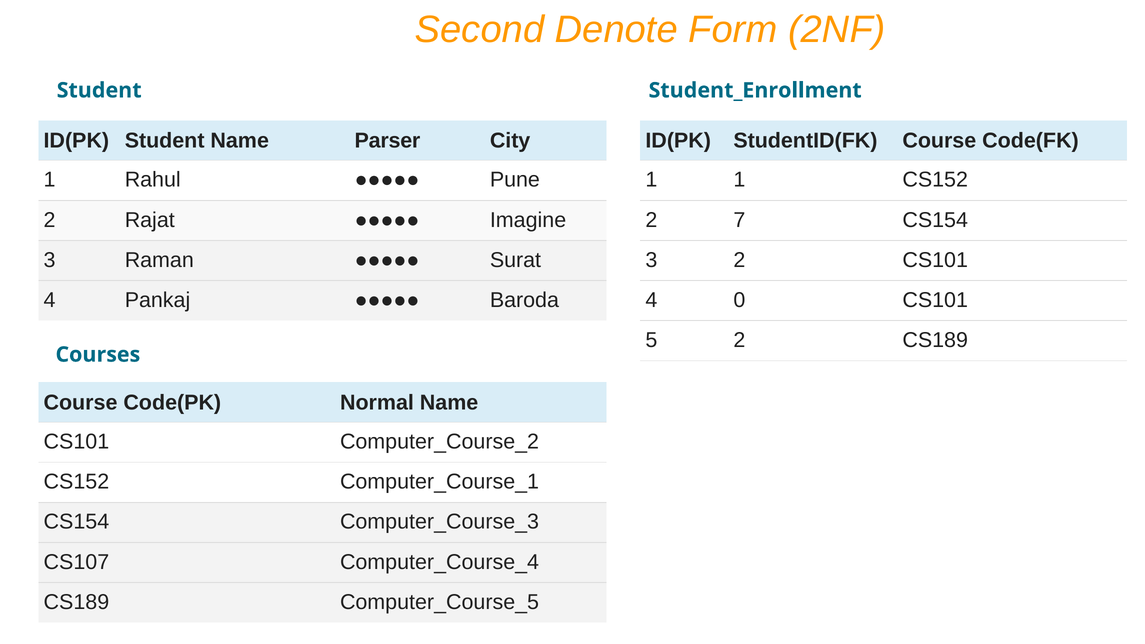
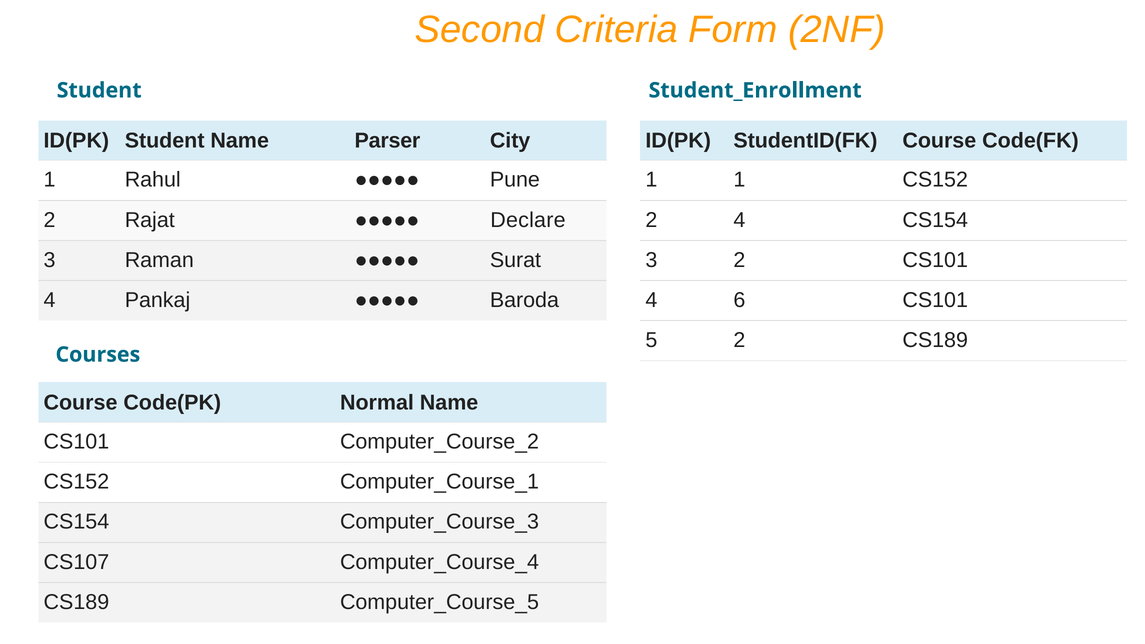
Denote: Denote -> Criteria
Imagine: Imagine -> Declare
2 7: 7 -> 4
0: 0 -> 6
